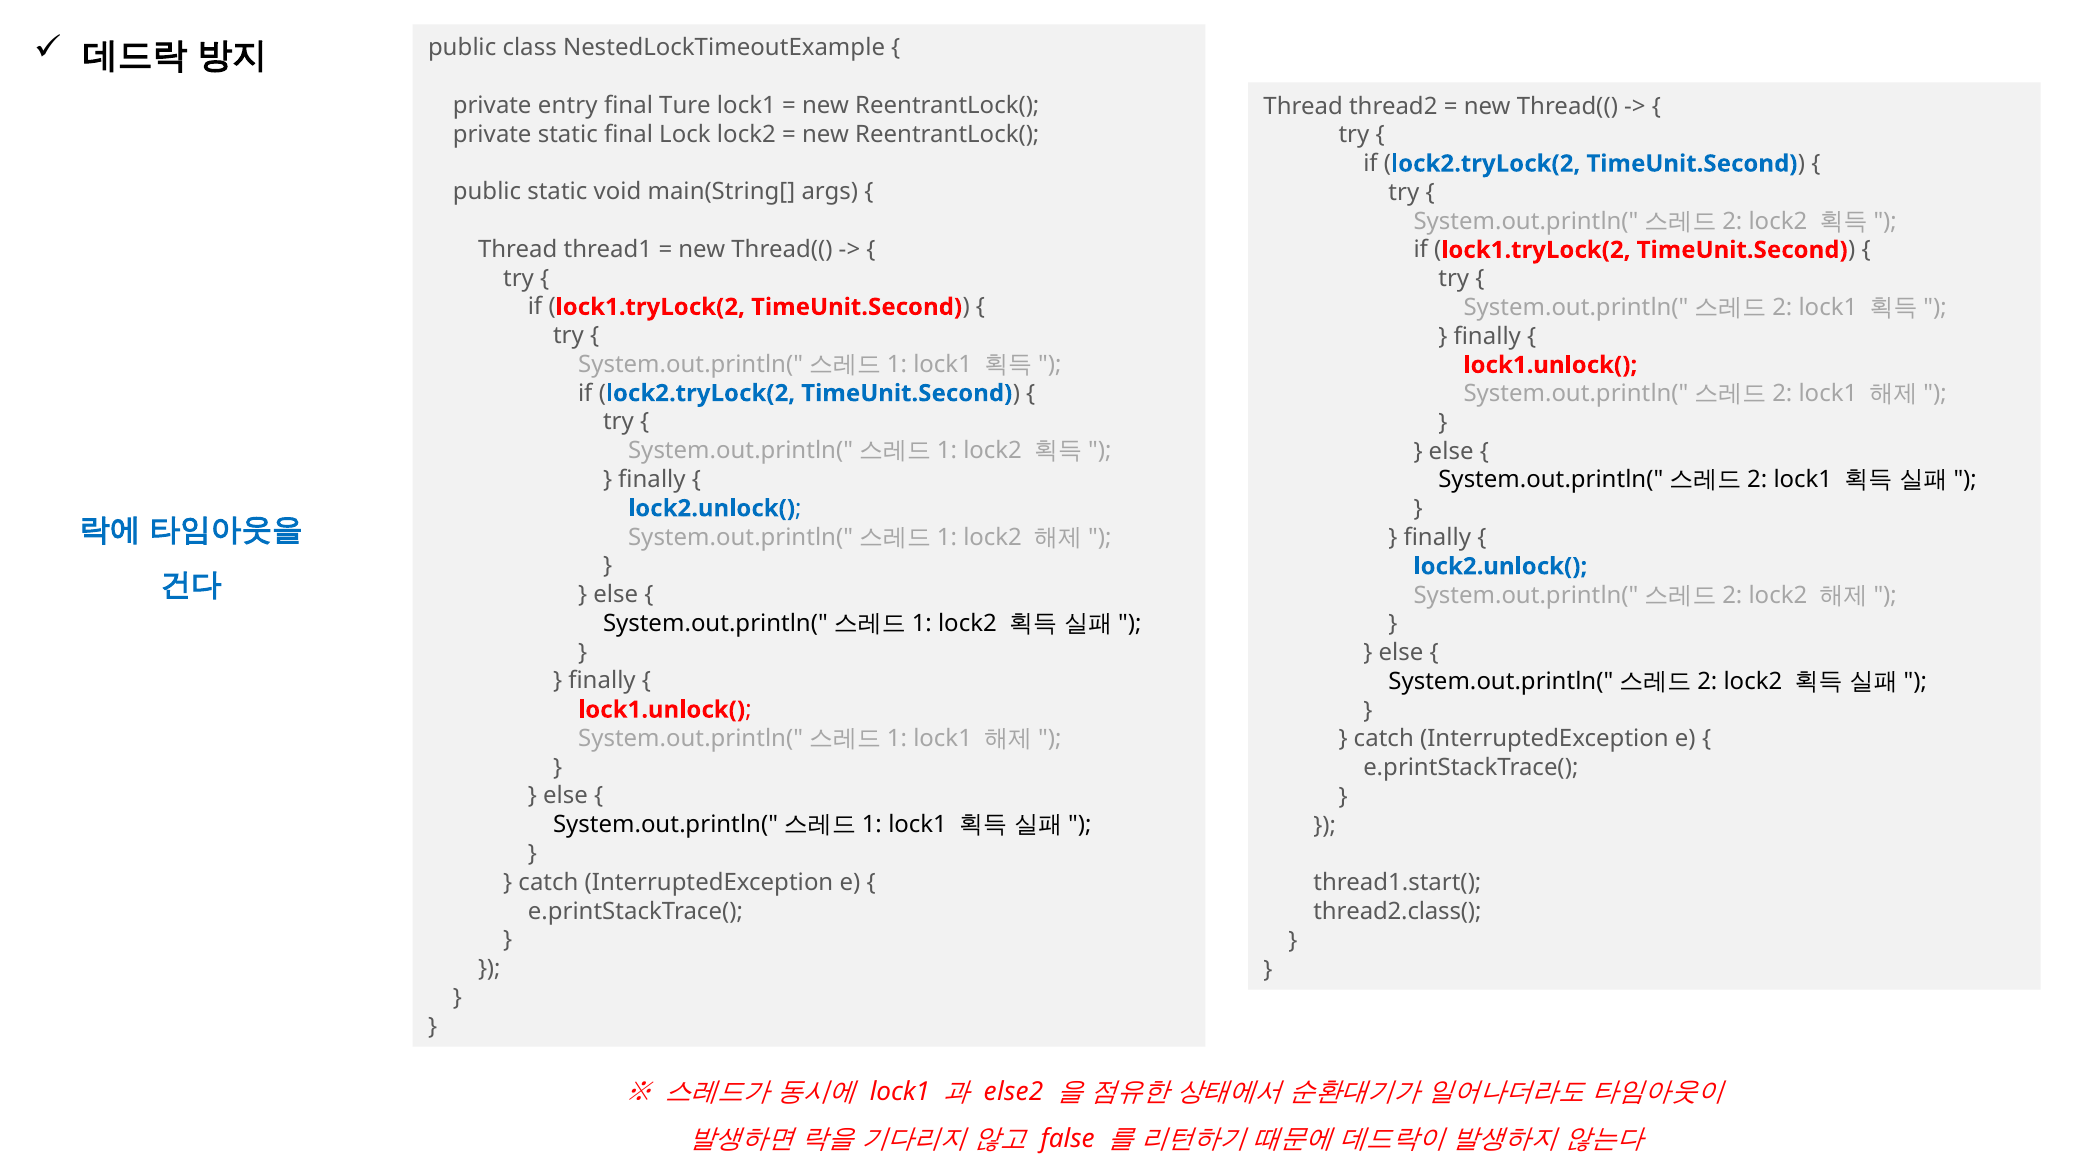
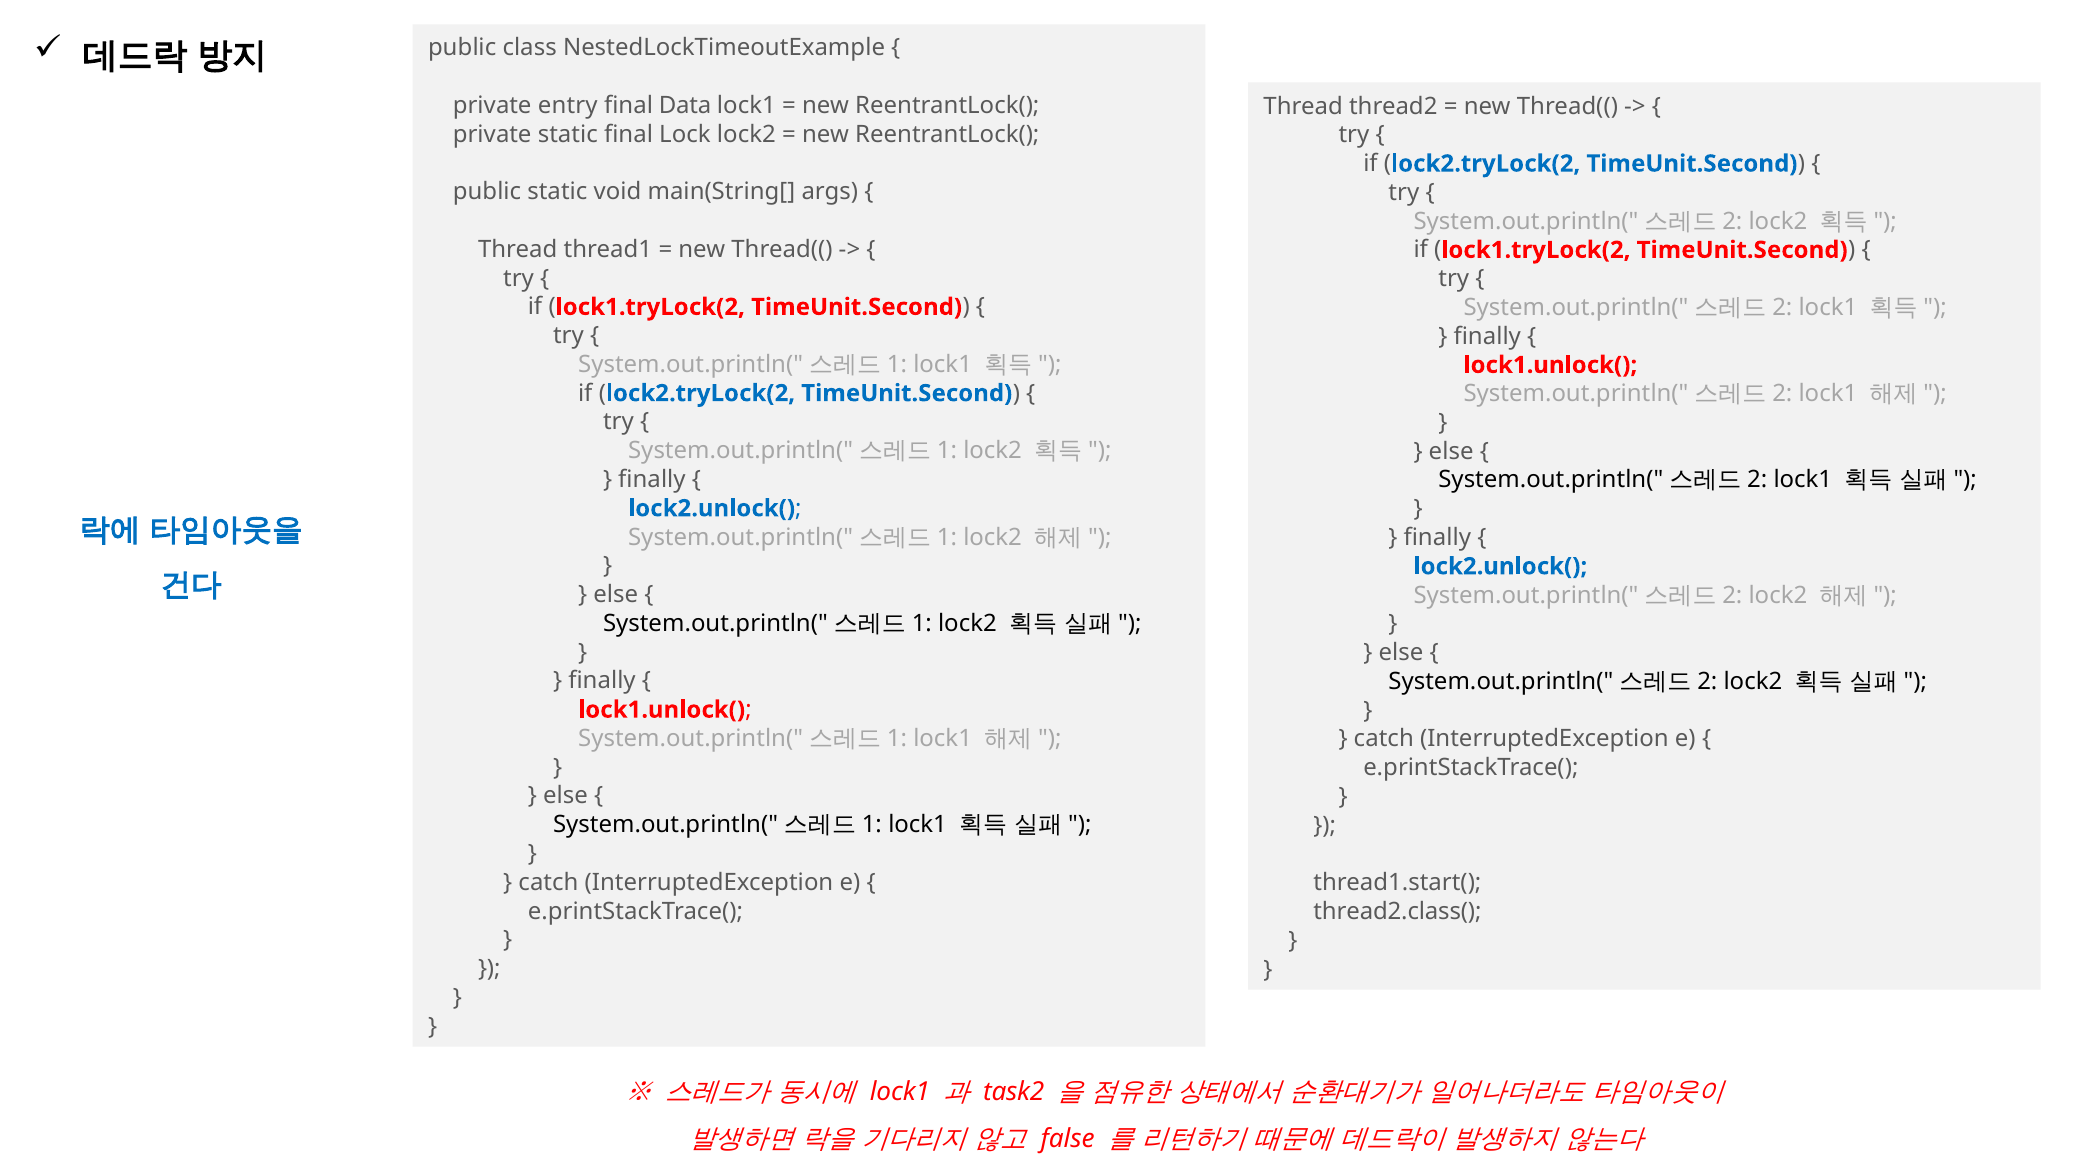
Ture: Ture -> Data
else2: else2 -> task2
